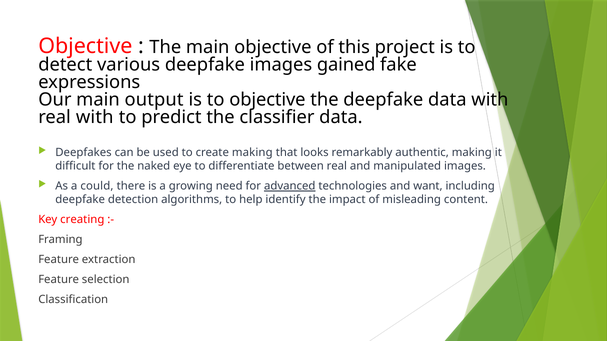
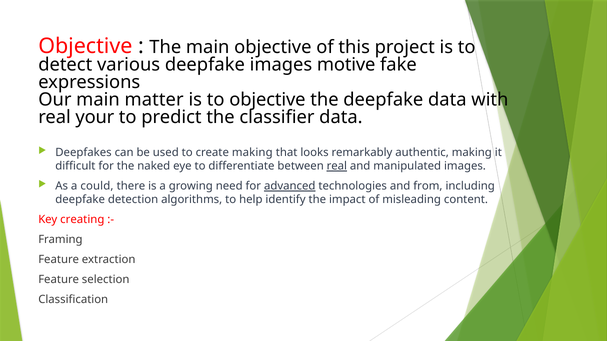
gained: gained -> motive
output: output -> matter
real with: with -> your
real at (337, 166) underline: none -> present
want: want -> from
